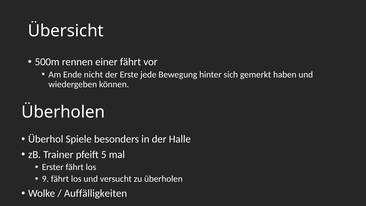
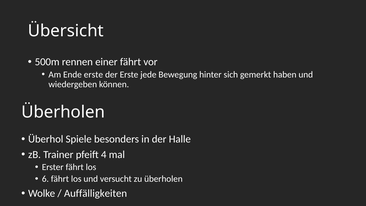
Ende nicht: nicht -> erste
5: 5 -> 4
9: 9 -> 6
